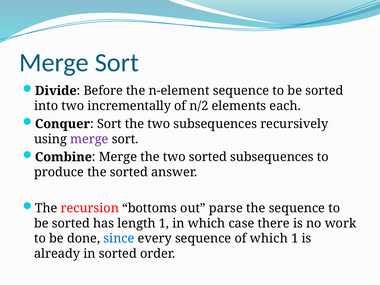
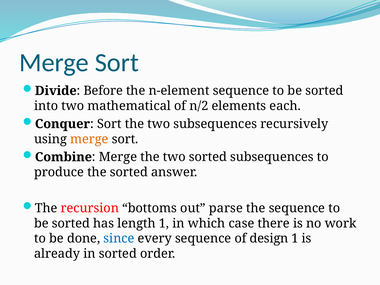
incrementally: incrementally -> mathematical
merge at (89, 139) colour: purple -> orange
of which: which -> design
